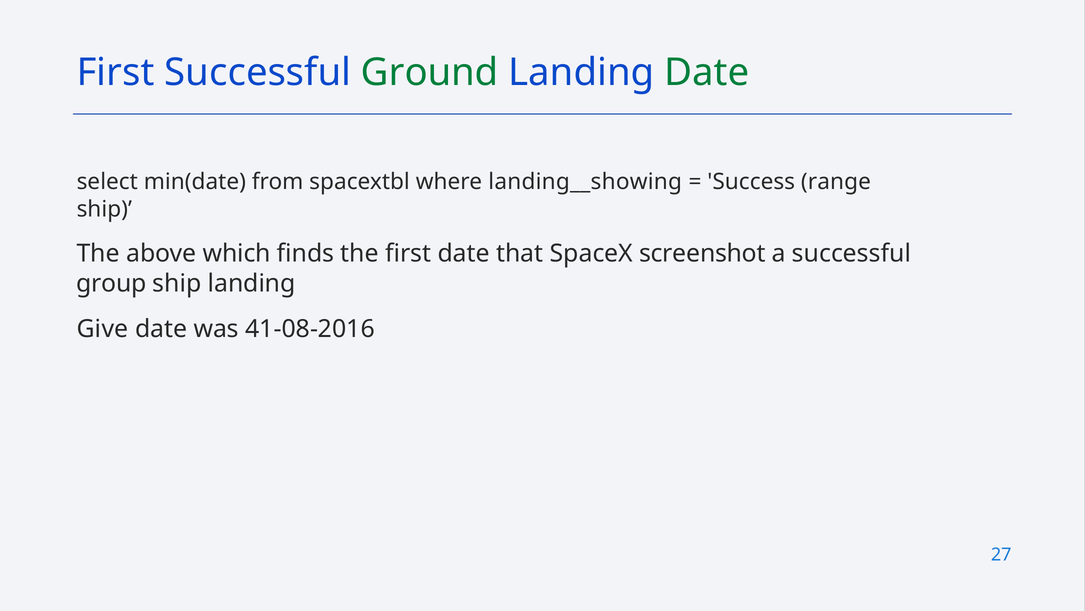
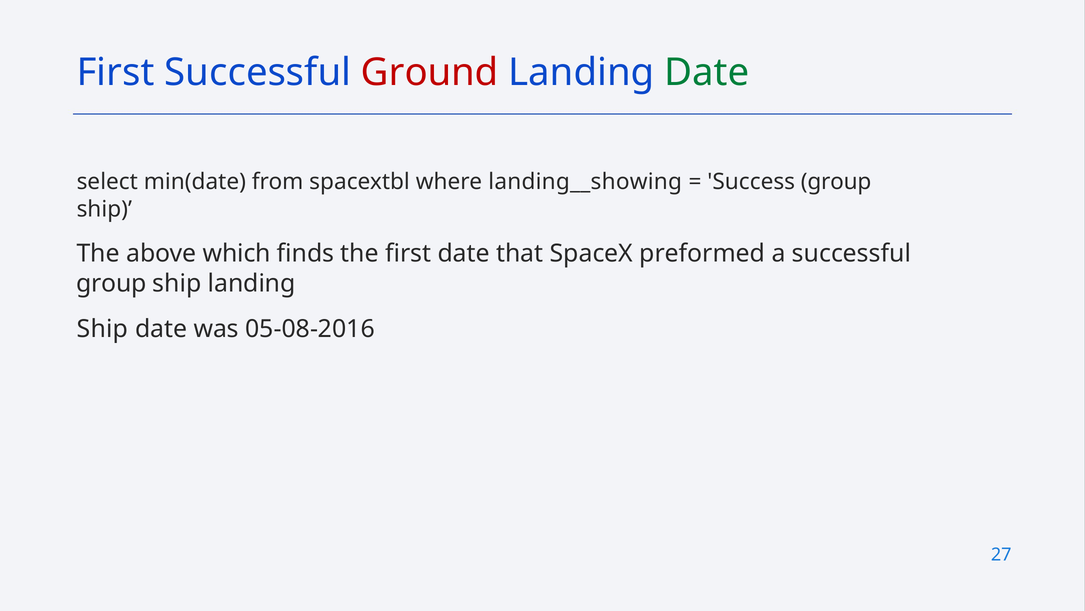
Ground colour: green -> red
Success range: range -> group
screenshot: screenshot -> preformed
Give at (103, 329): Give -> Ship
41-08-2016: 41-08-2016 -> 05-08-2016
